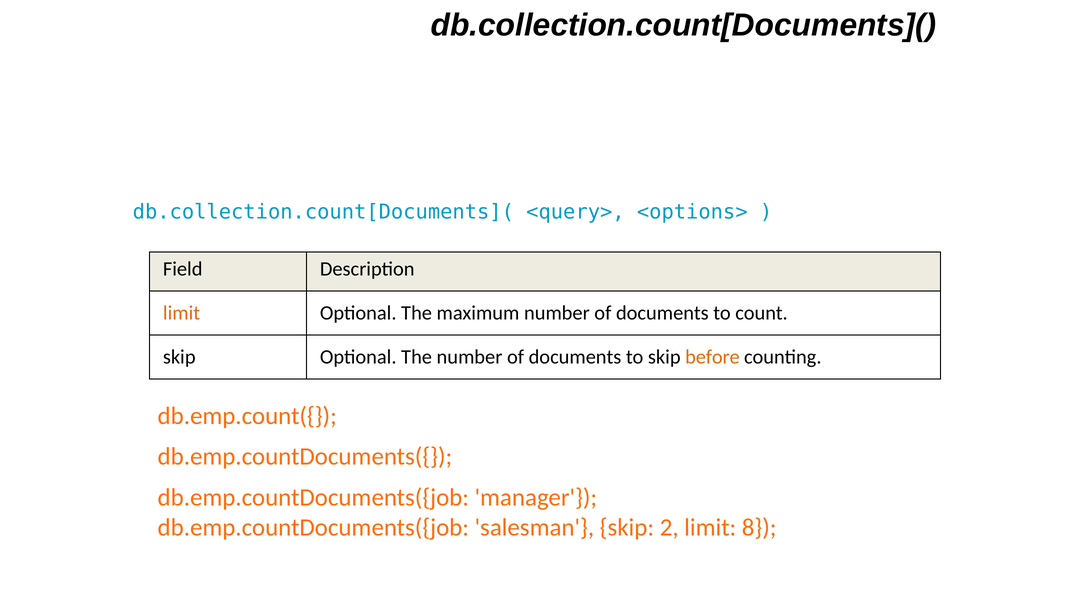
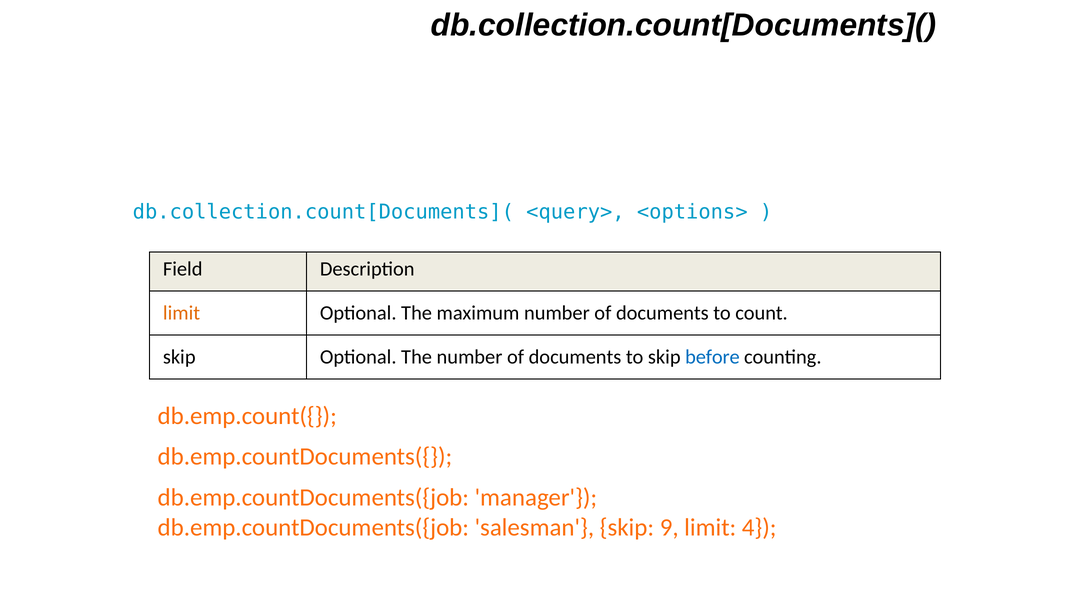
before colour: orange -> blue
2: 2 -> 9
8: 8 -> 4
